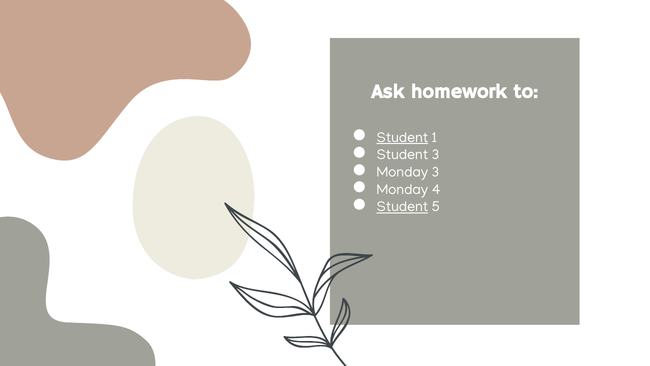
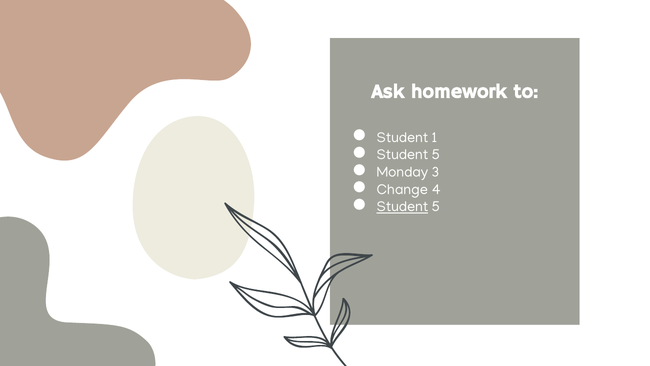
Student at (402, 137) underline: present -> none
3 at (436, 155): 3 -> 5
Monday at (402, 189): Monday -> Change
